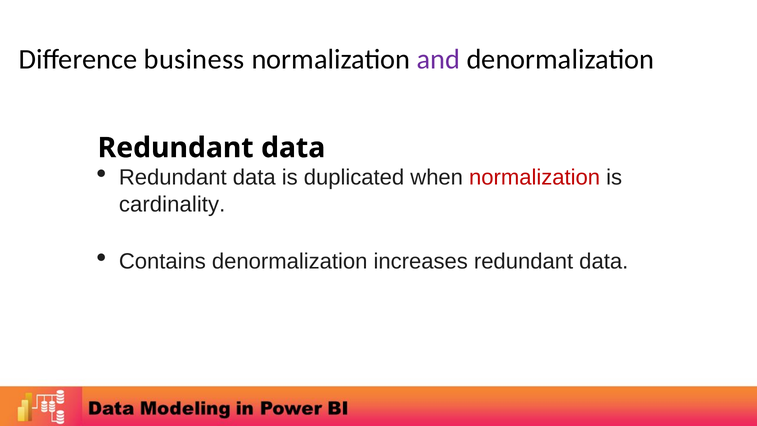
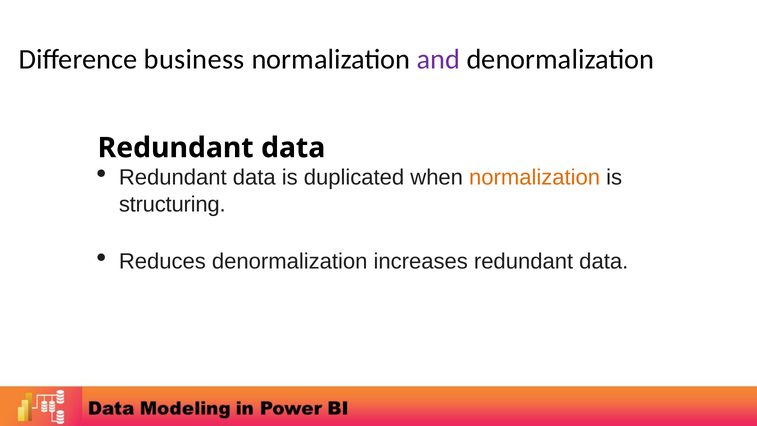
normalization at (535, 178) colour: red -> orange
cardinality: cardinality -> structuring
Contains: Contains -> Reduces
